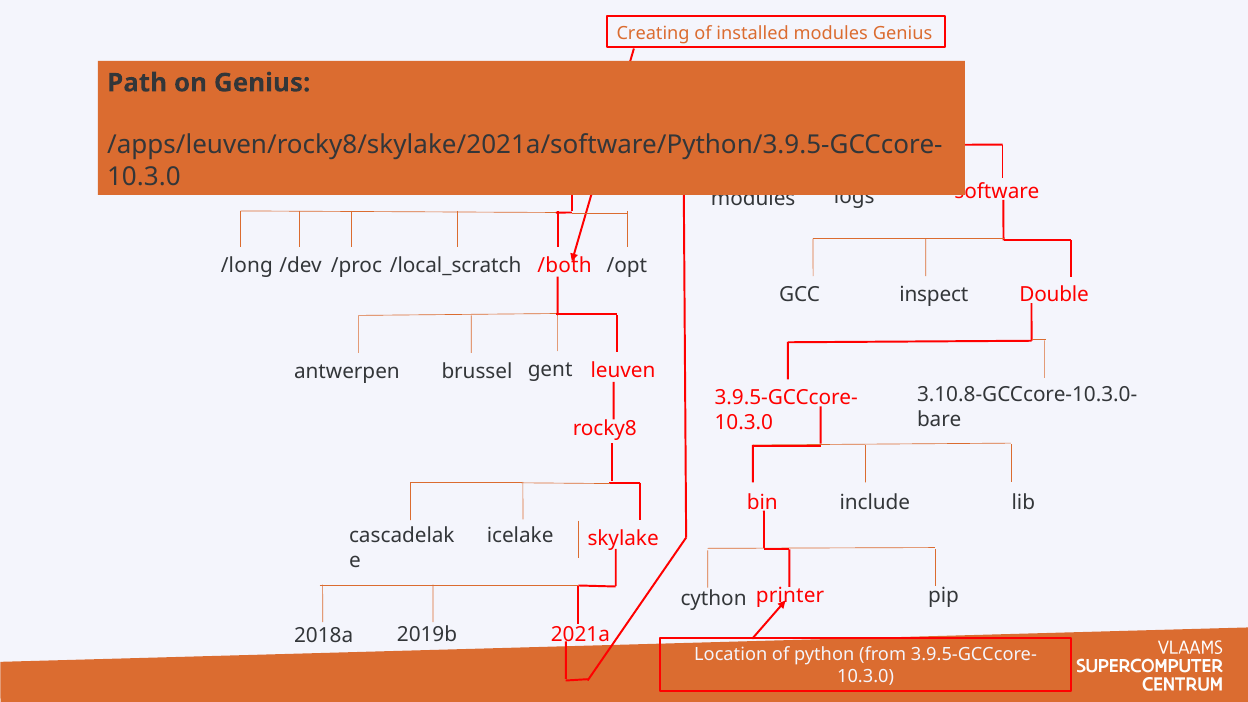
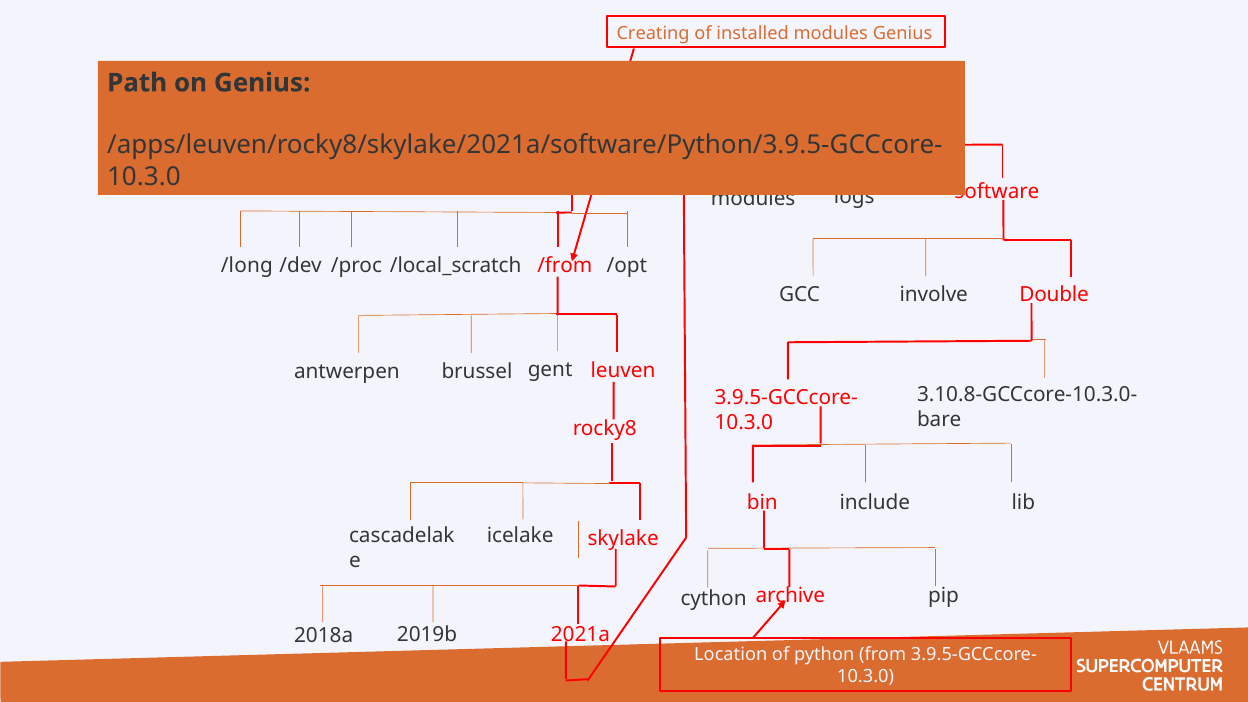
/both: /both -> /from
inspect: inspect -> involve
printer: printer -> archive
